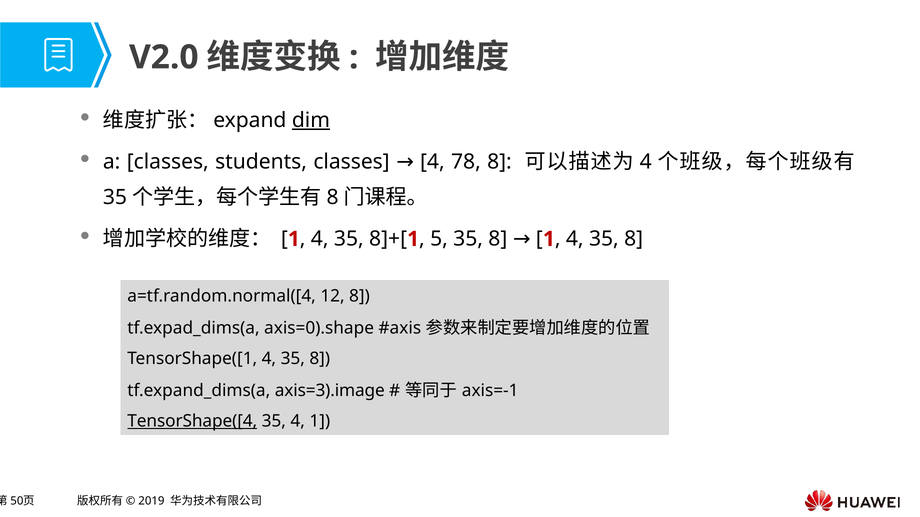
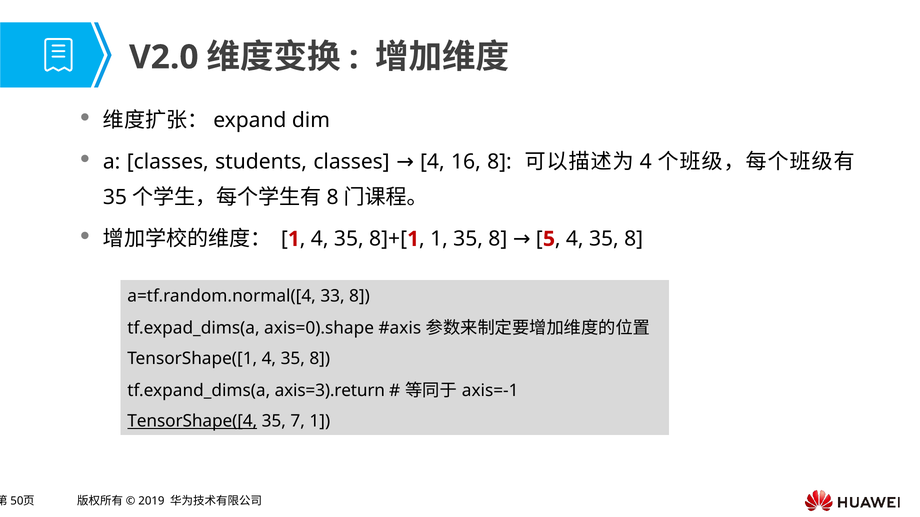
dim underline: present -> none
78: 78 -> 16
1 at (549, 239): 1 -> 5
5 at (439, 239): 5 -> 1
12: 12 -> 33
axis=3).image: axis=3).image -> axis=3).return
35 4: 4 -> 7
